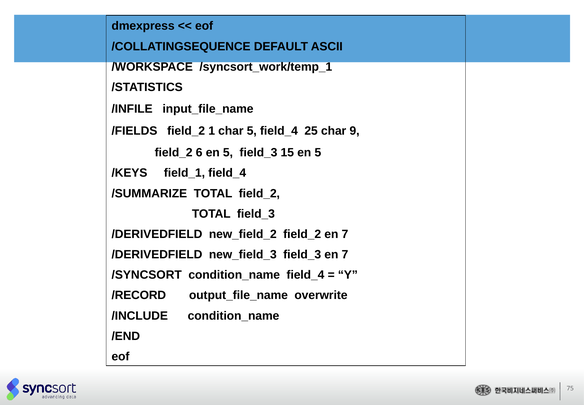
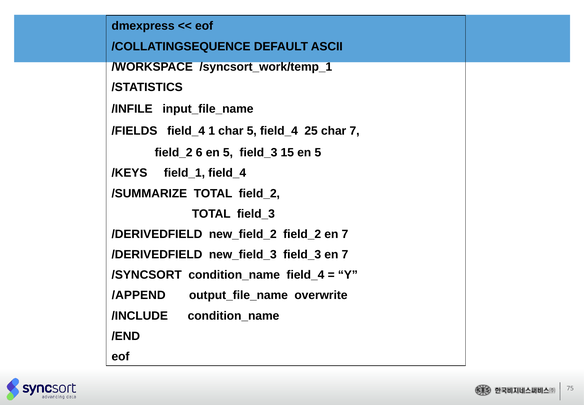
/FIELDS field_2: field_2 -> field_4
char 9: 9 -> 7
/RECORD: /RECORD -> /APPEND
